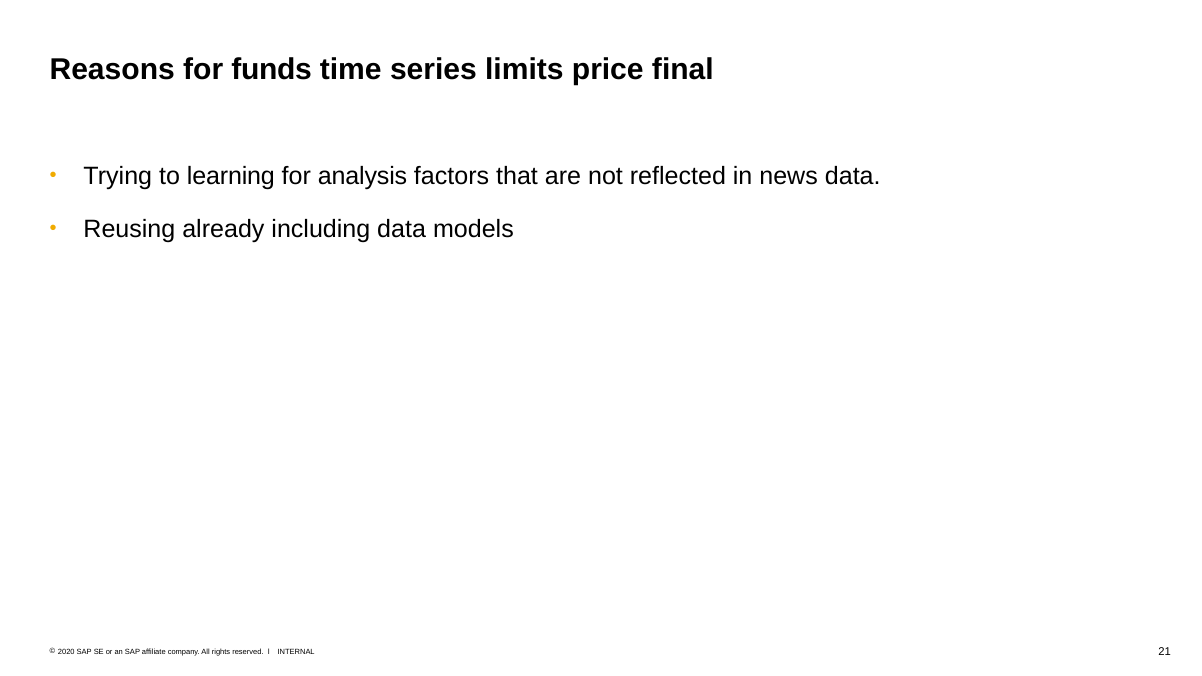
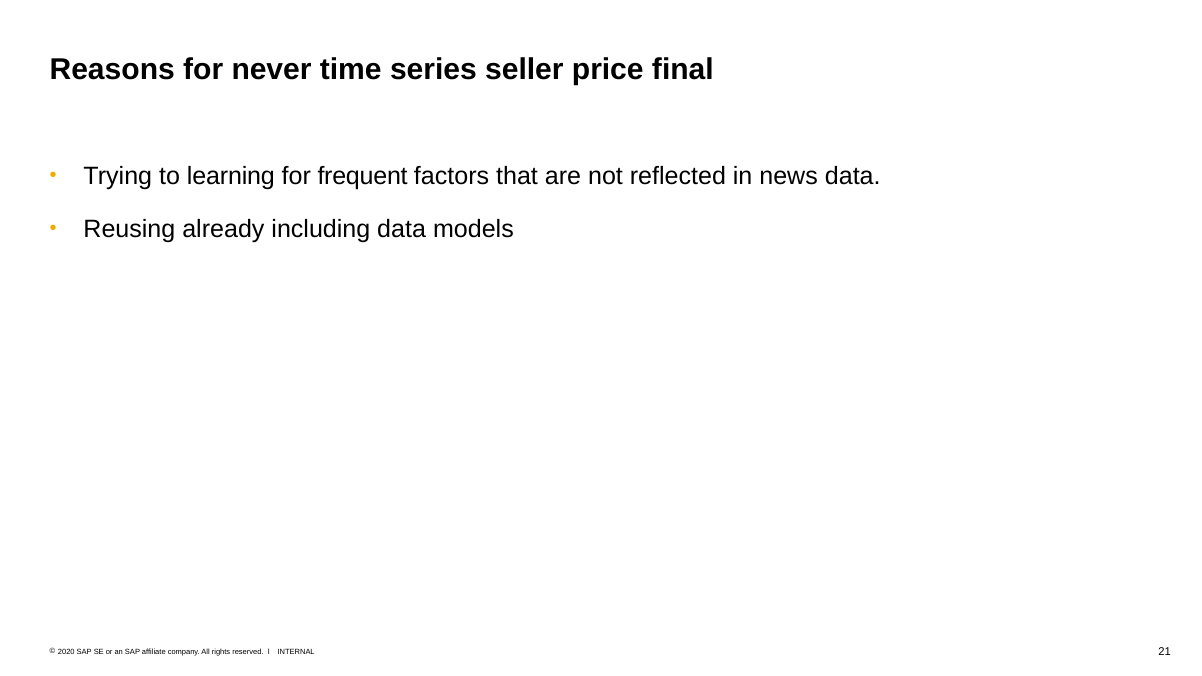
funds: funds -> never
limits: limits -> seller
analysis: analysis -> frequent
